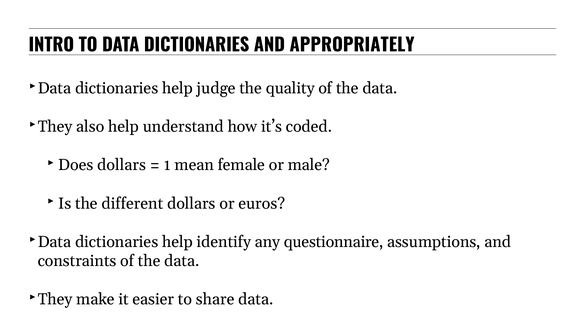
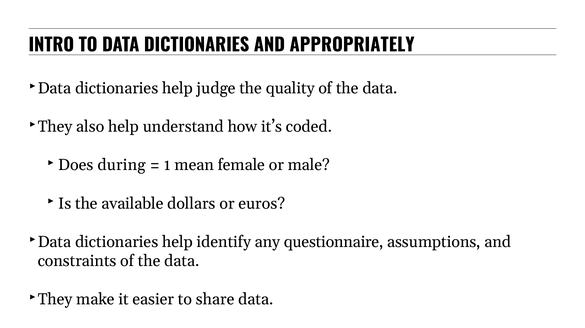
Does dollars: dollars -> during
different: different -> available
